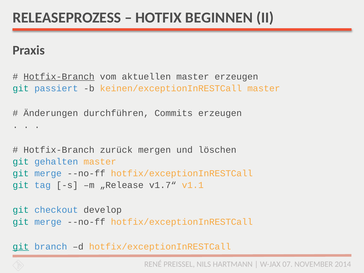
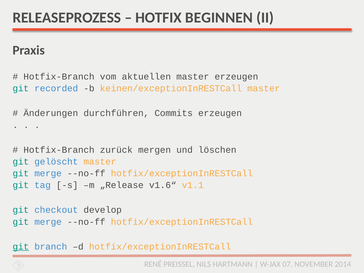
Hotfix-Branch at (59, 77) underline: present -> none
passiert: passiert -> recorded
gehalten: gehalten -> gelöscht
v1.7“: v1.7“ -> v1.6“
